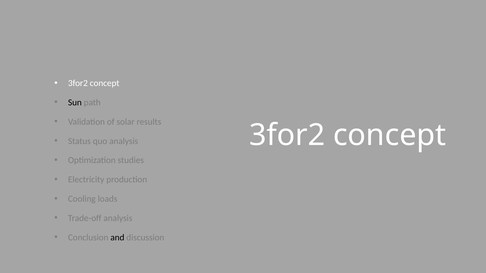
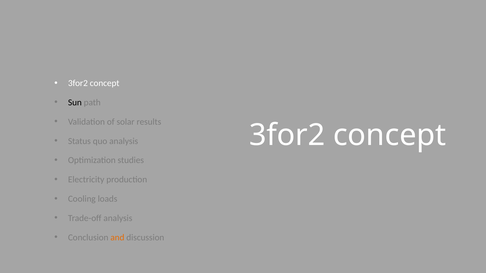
and colour: black -> orange
